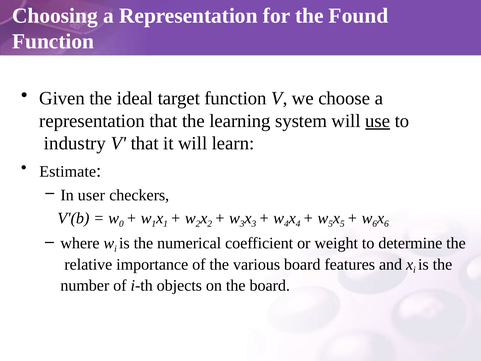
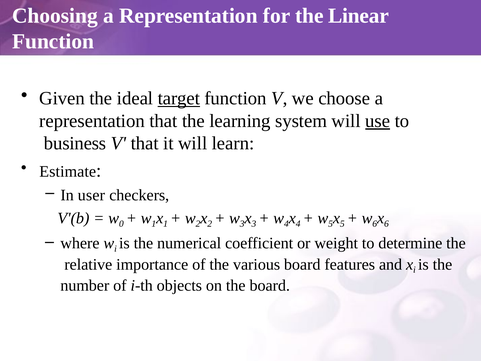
Found: Found -> Linear
target underline: none -> present
industry: industry -> business
